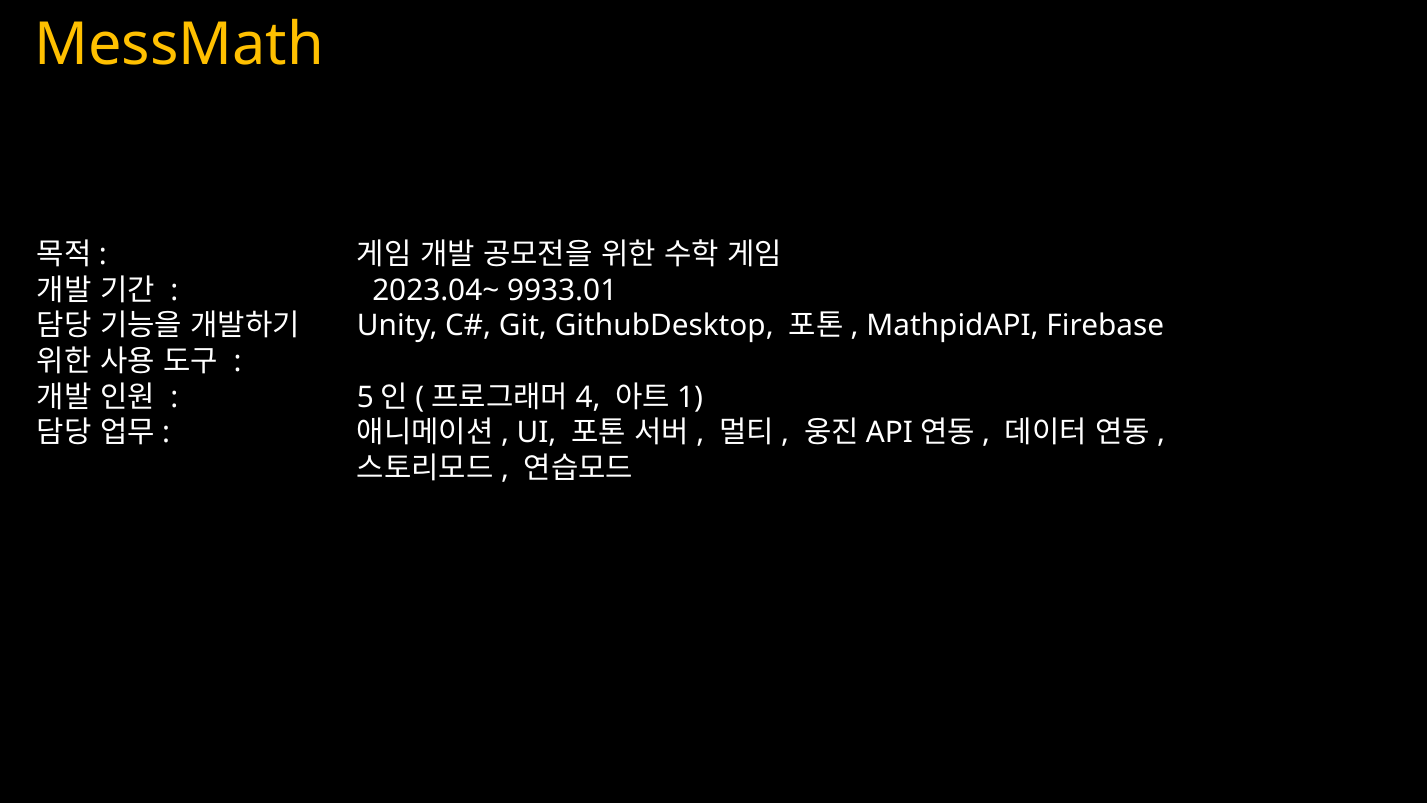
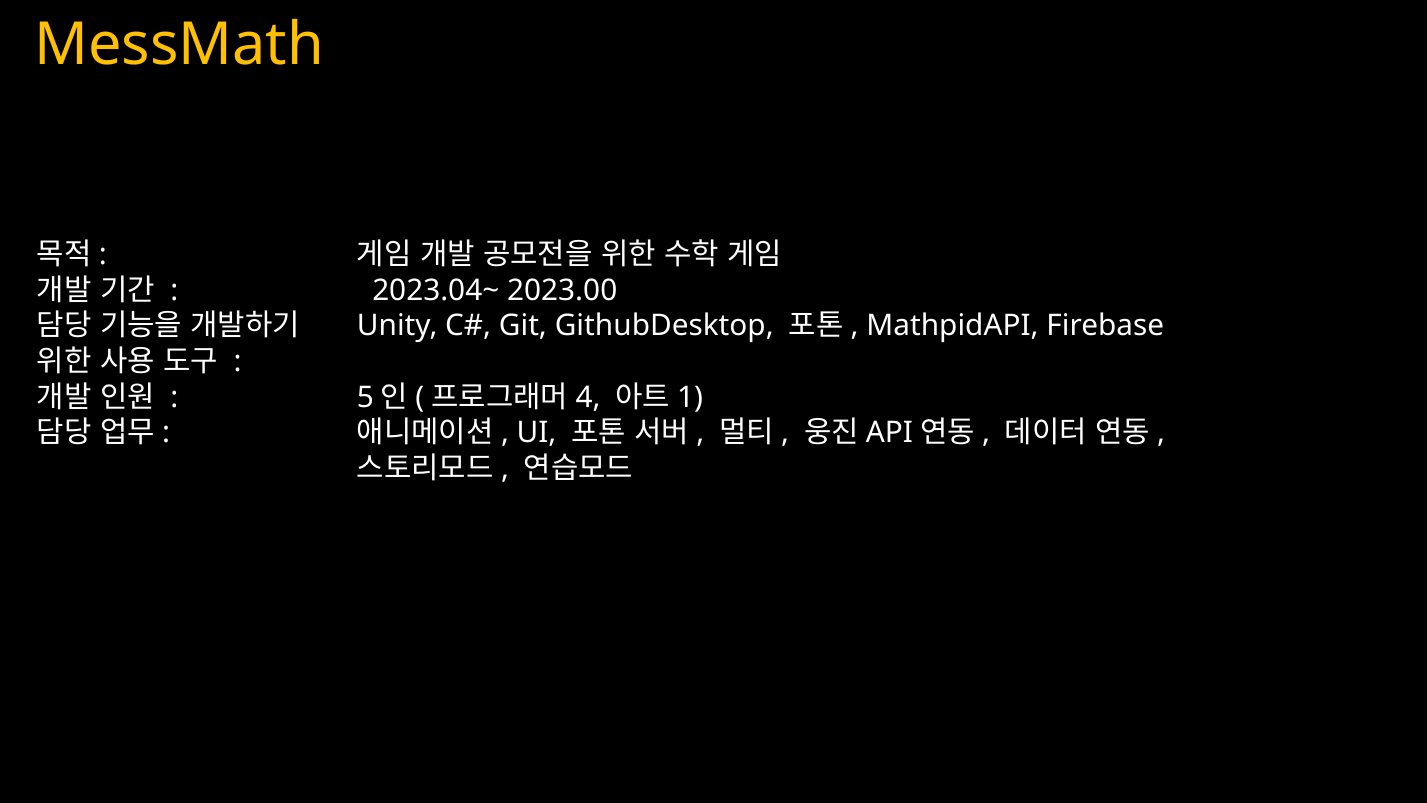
9933.01: 9933.01 -> 2023.00
